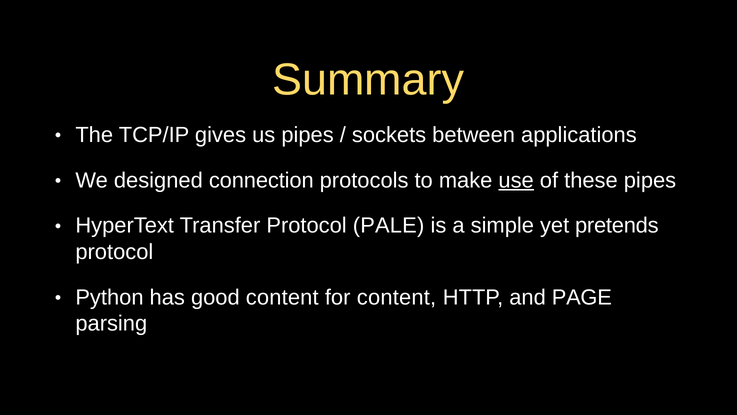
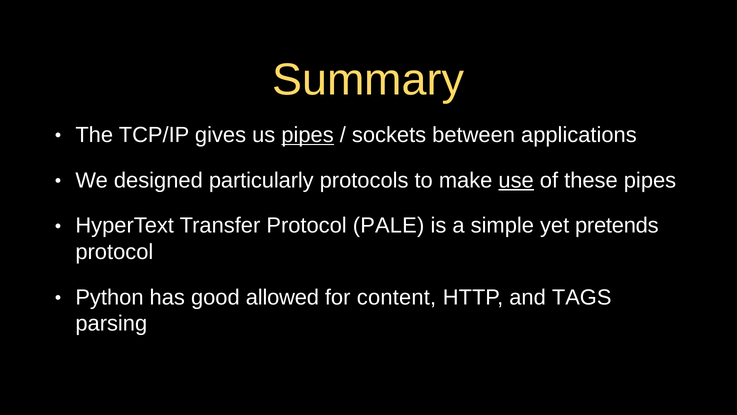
pipes at (308, 135) underline: none -> present
connection: connection -> particularly
good content: content -> allowed
PAGE: PAGE -> TAGS
